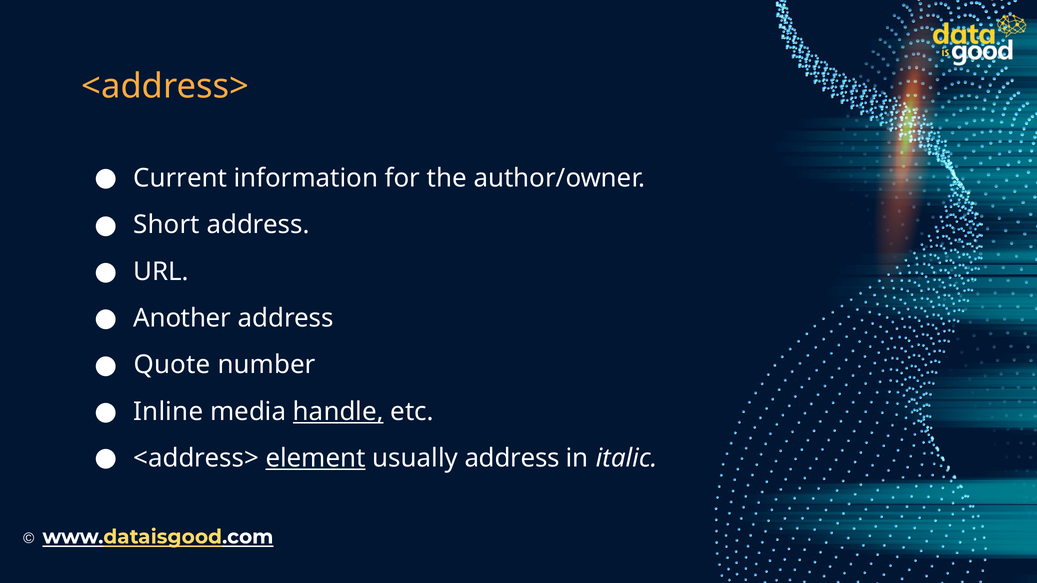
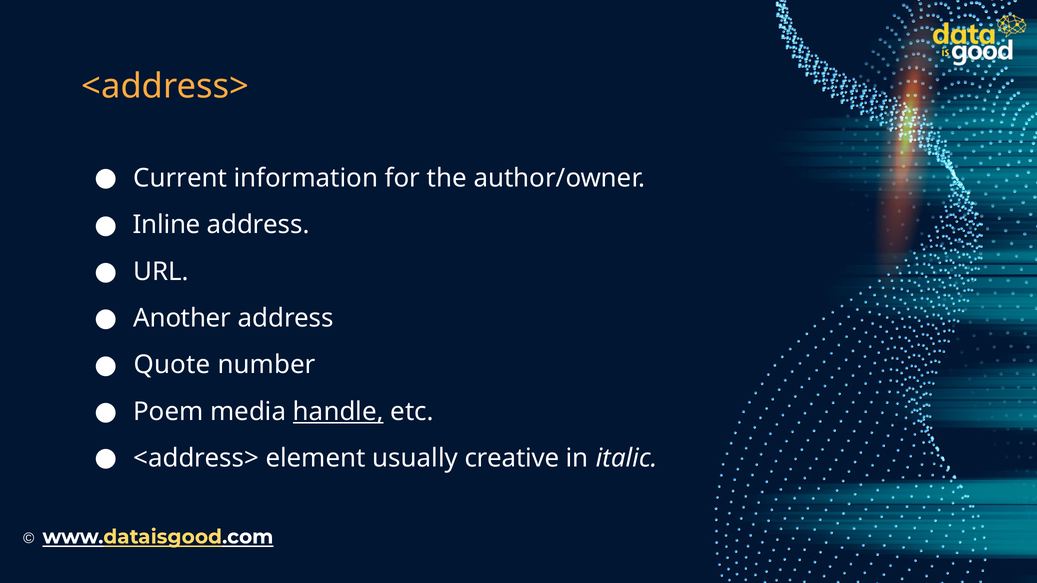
Short: Short -> Inline
Inline: Inline -> Poem
element underline: present -> none
usually address: address -> creative
